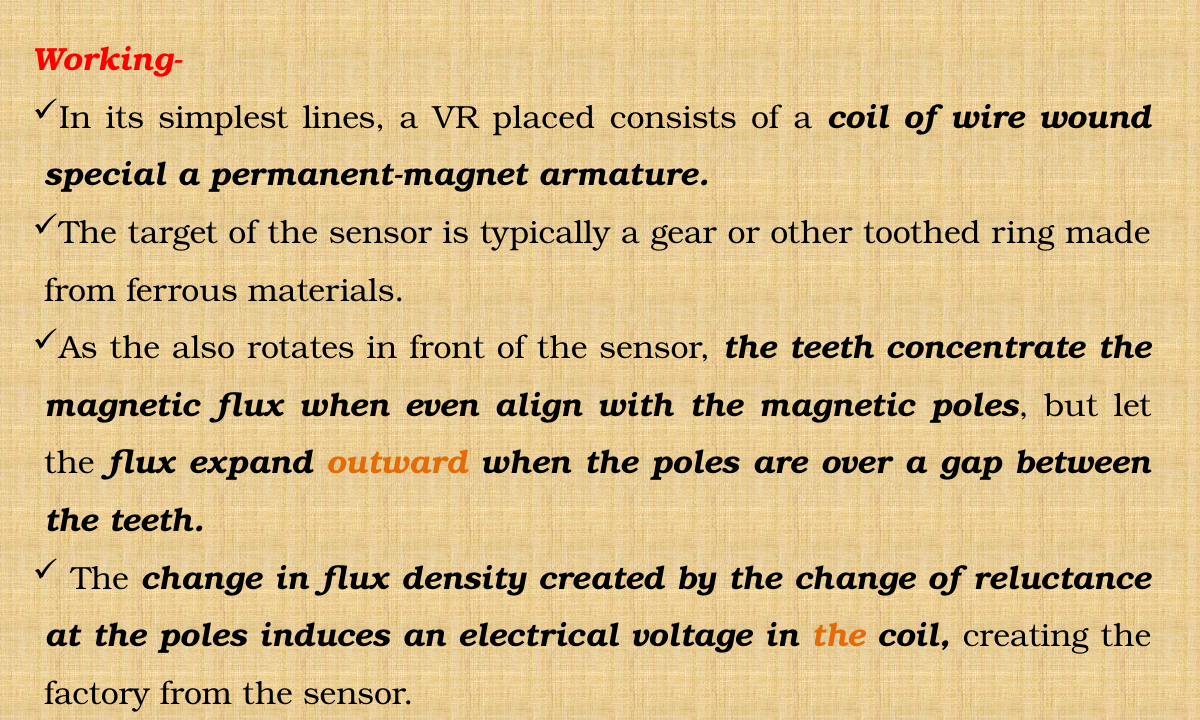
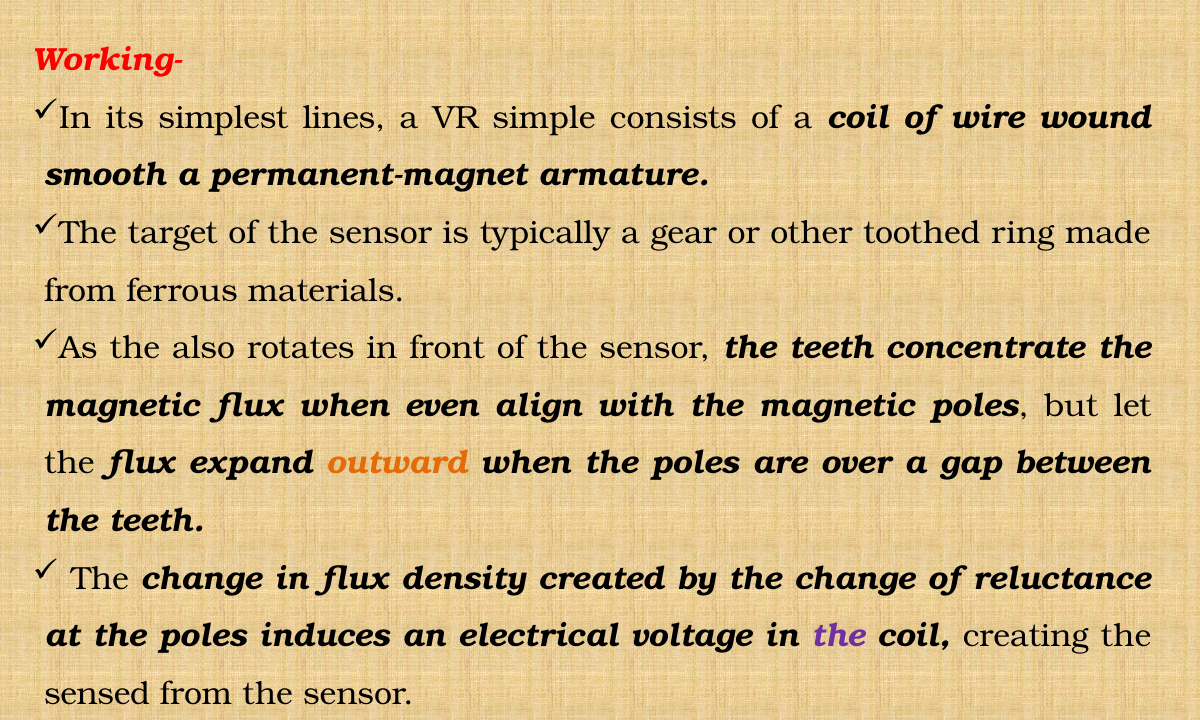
placed: placed -> simple
special: special -> smooth
the at (838, 636) colour: orange -> purple
factory: factory -> sensed
